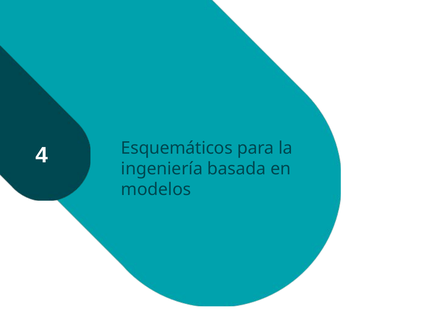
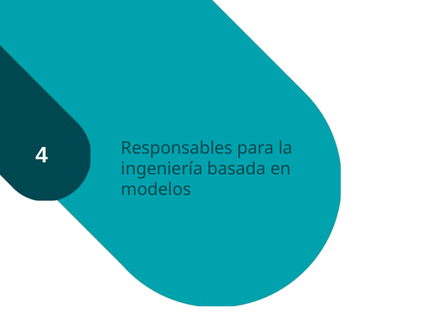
Esquemáticos: Esquemáticos -> Responsables
